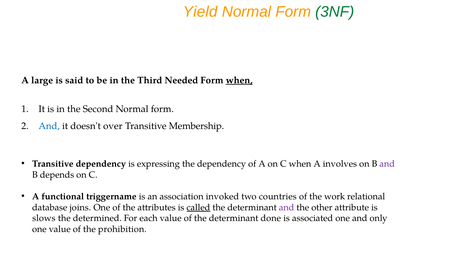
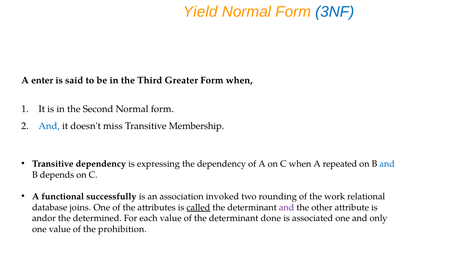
3NF colour: green -> blue
large: large -> enter
Needed: Needed -> Greater
when at (239, 80) underline: present -> none
over: over -> miss
involves: involves -> repeated
and at (387, 164) colour: purple -> blue
triggername: triggername -> successfully
countries: countries -> rounding
slows: slows -> andor
